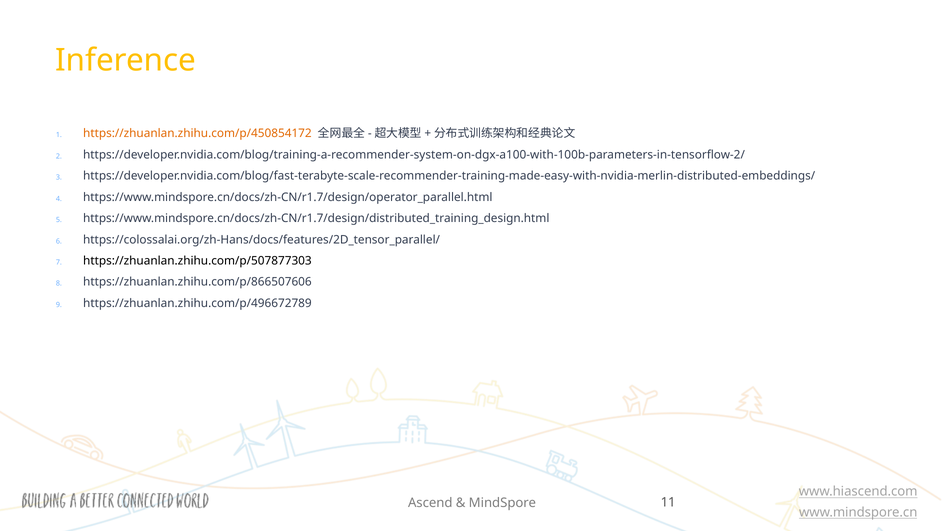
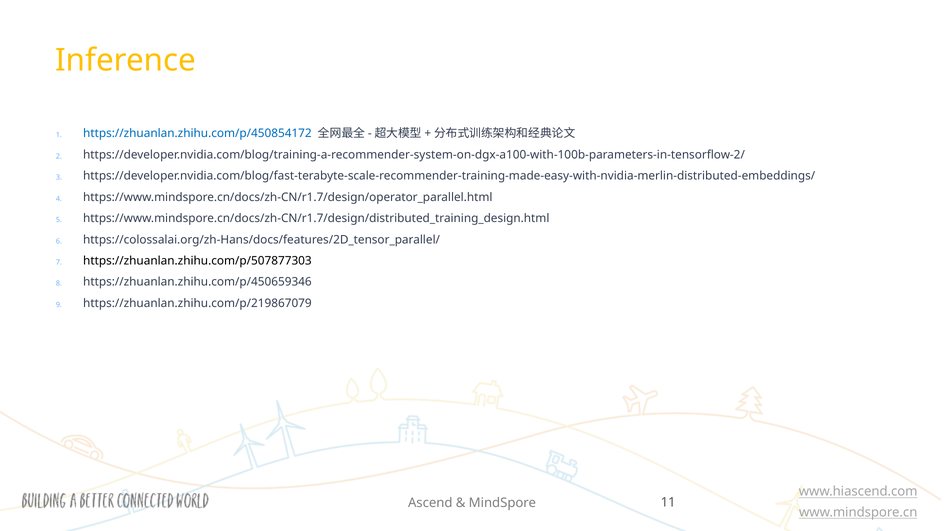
https://zhuanlan.zhihu.com/p/450854172 colour: orange -> blue
https://zhuanlan.zhihu.com/p/866507606: https://zhuanlan.zhihu.com/p/866507606 -> https://zhuanlan.zhihu.com/p/450659346
https://zhuanlan.zhihu.com/p/496672789: https://zhuanlan.zhihu.com/p/496672789 -> https://zhuanlan.zhihu.com/p/219867079
